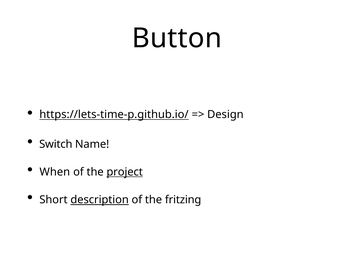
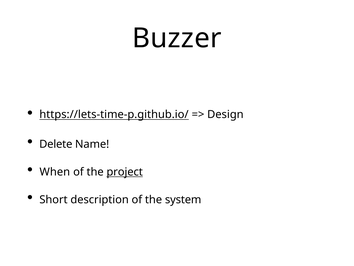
Button: Button -> Buzzer
Switch: Switch -> Delete
description underline: present -> none
fritzing: fritzing -> system
